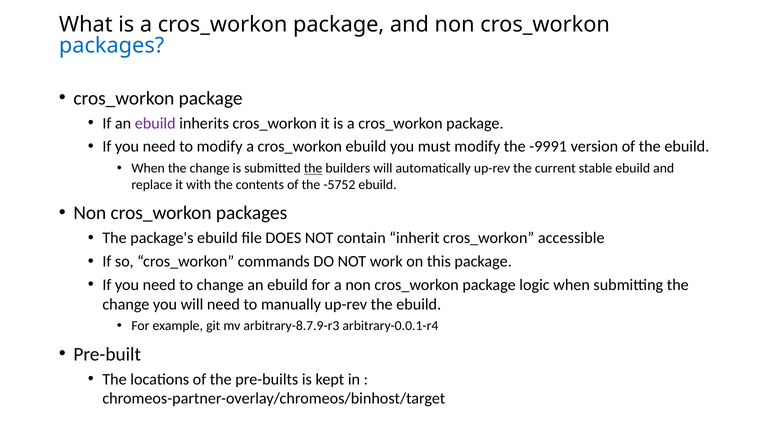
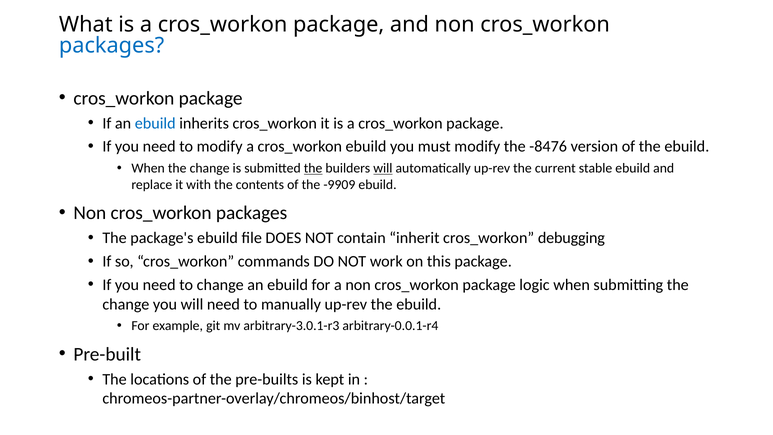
ebuild at (155, 123) colour: purple -> blue
-9991: -9991 -> -8476
will at (383, 168) underline: none -> present
-5752: -5752 -> -9909
accessible: accessible -> debugging
arbitrary-8.7.9-r3: arbitrary-8.7.9-r3 -> arbitrary-3.0.1-r3
